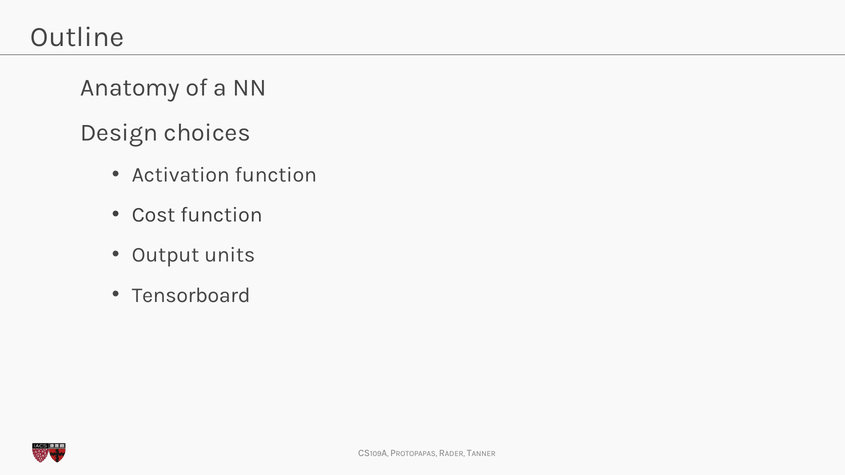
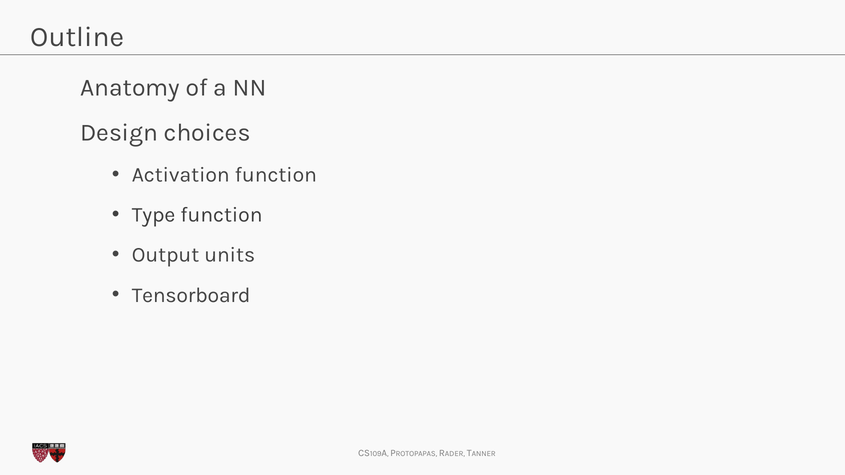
Cost: Cost -> Type
